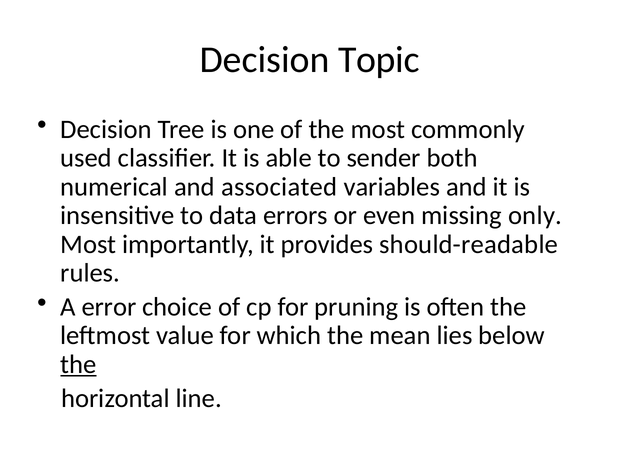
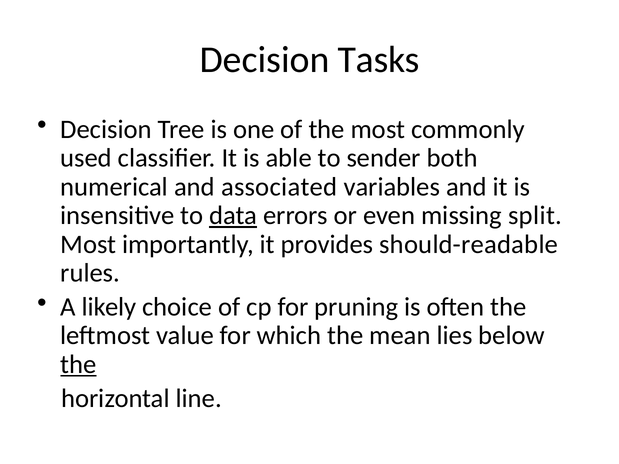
Topic: Topic -> Tasks
data underline: none -> present
only: only -> split
error: error -> likely
